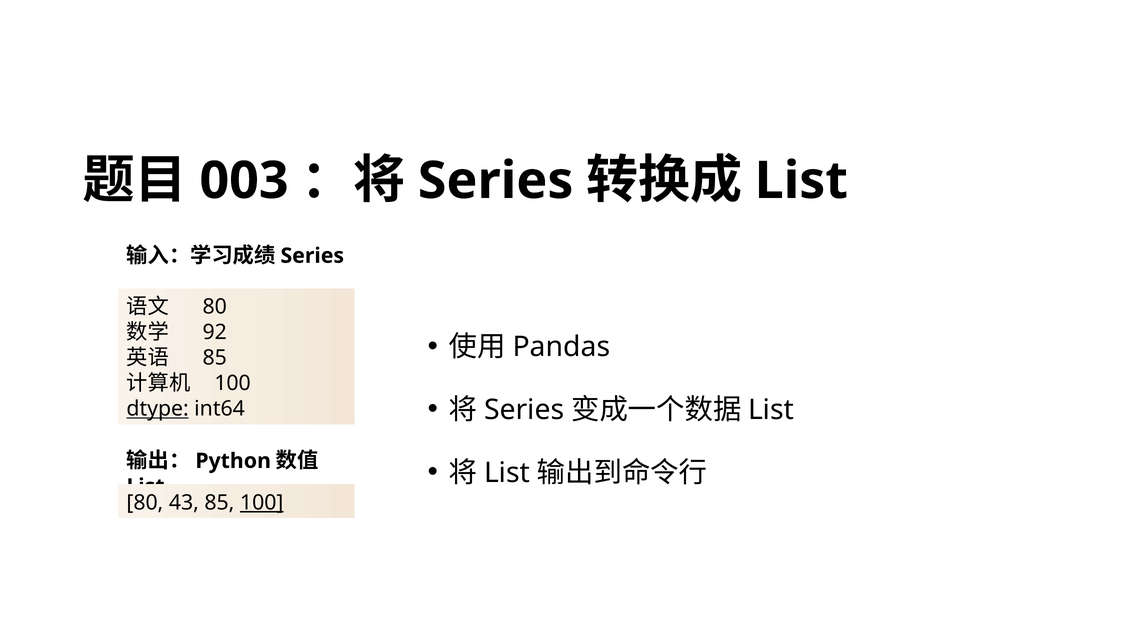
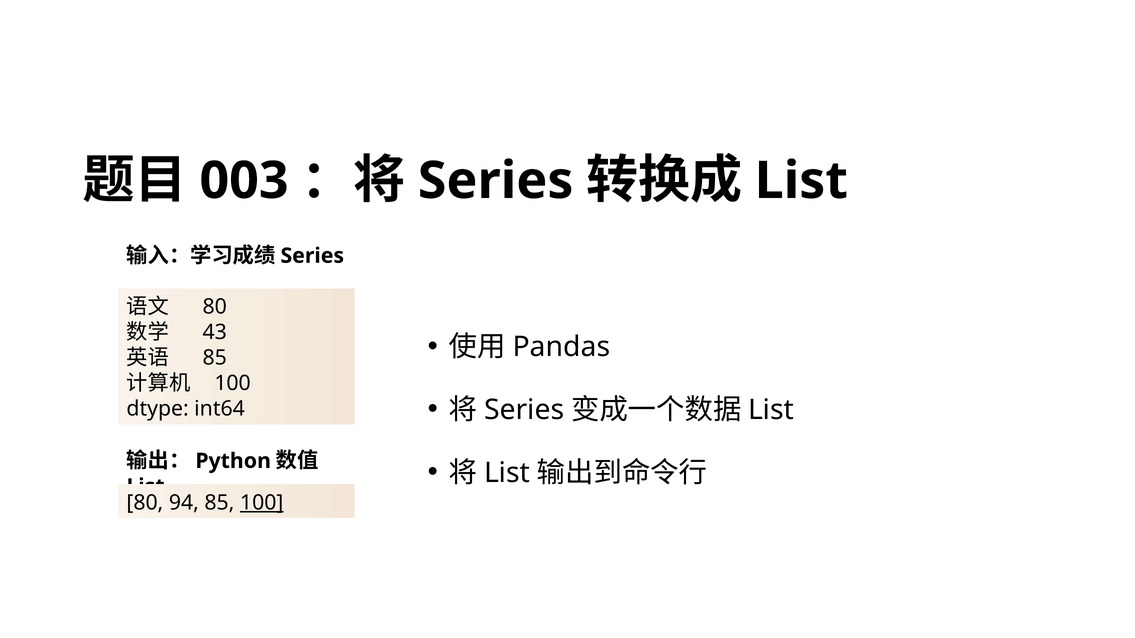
92: 92 -> 43
dtype underline: present -> none
43: 43 -> 94
